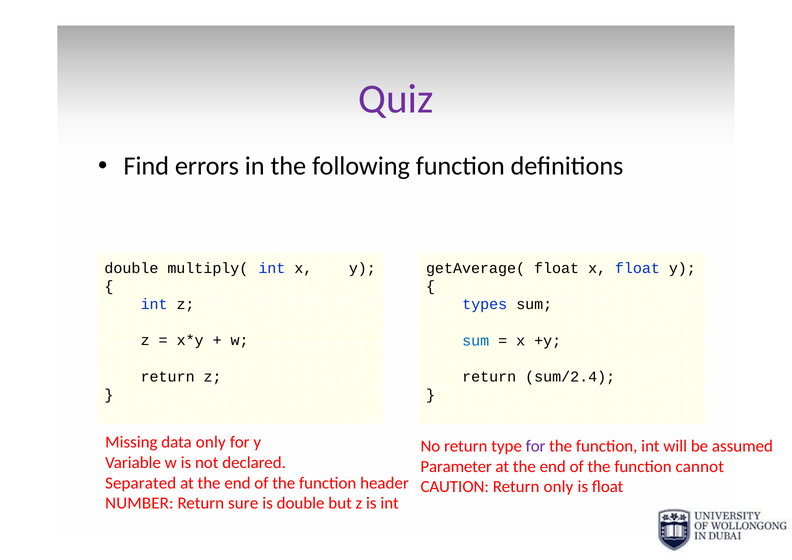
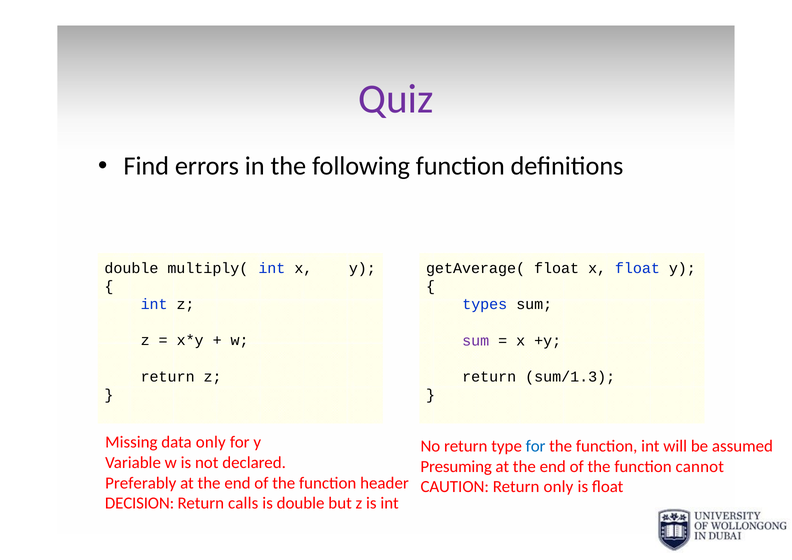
sum at (476, 341) colour: blue -> purple
sum/2.4: sum/2.4 -> sum/1.3
for at (536, 446) colour: purple -> blue
Parameter: Parameter -> Presuming
Separated: Separated -> Preferably
NUMBER: NUMBER -> DECISION
sure: sure -> calls
